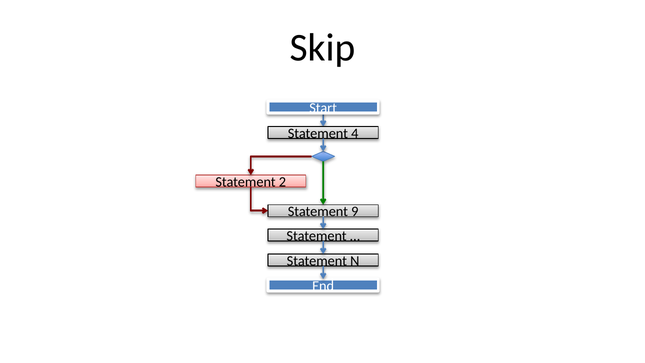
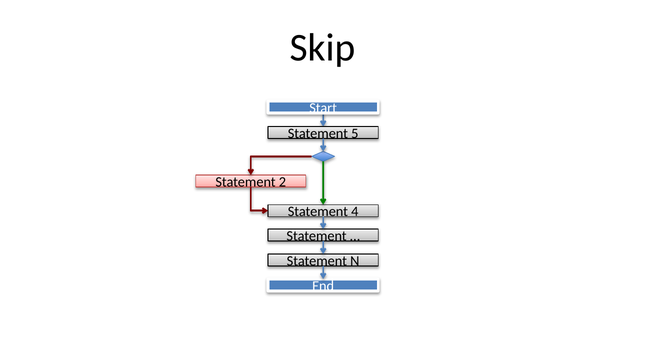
4: 4 -> 5
9: 9 -> 4
